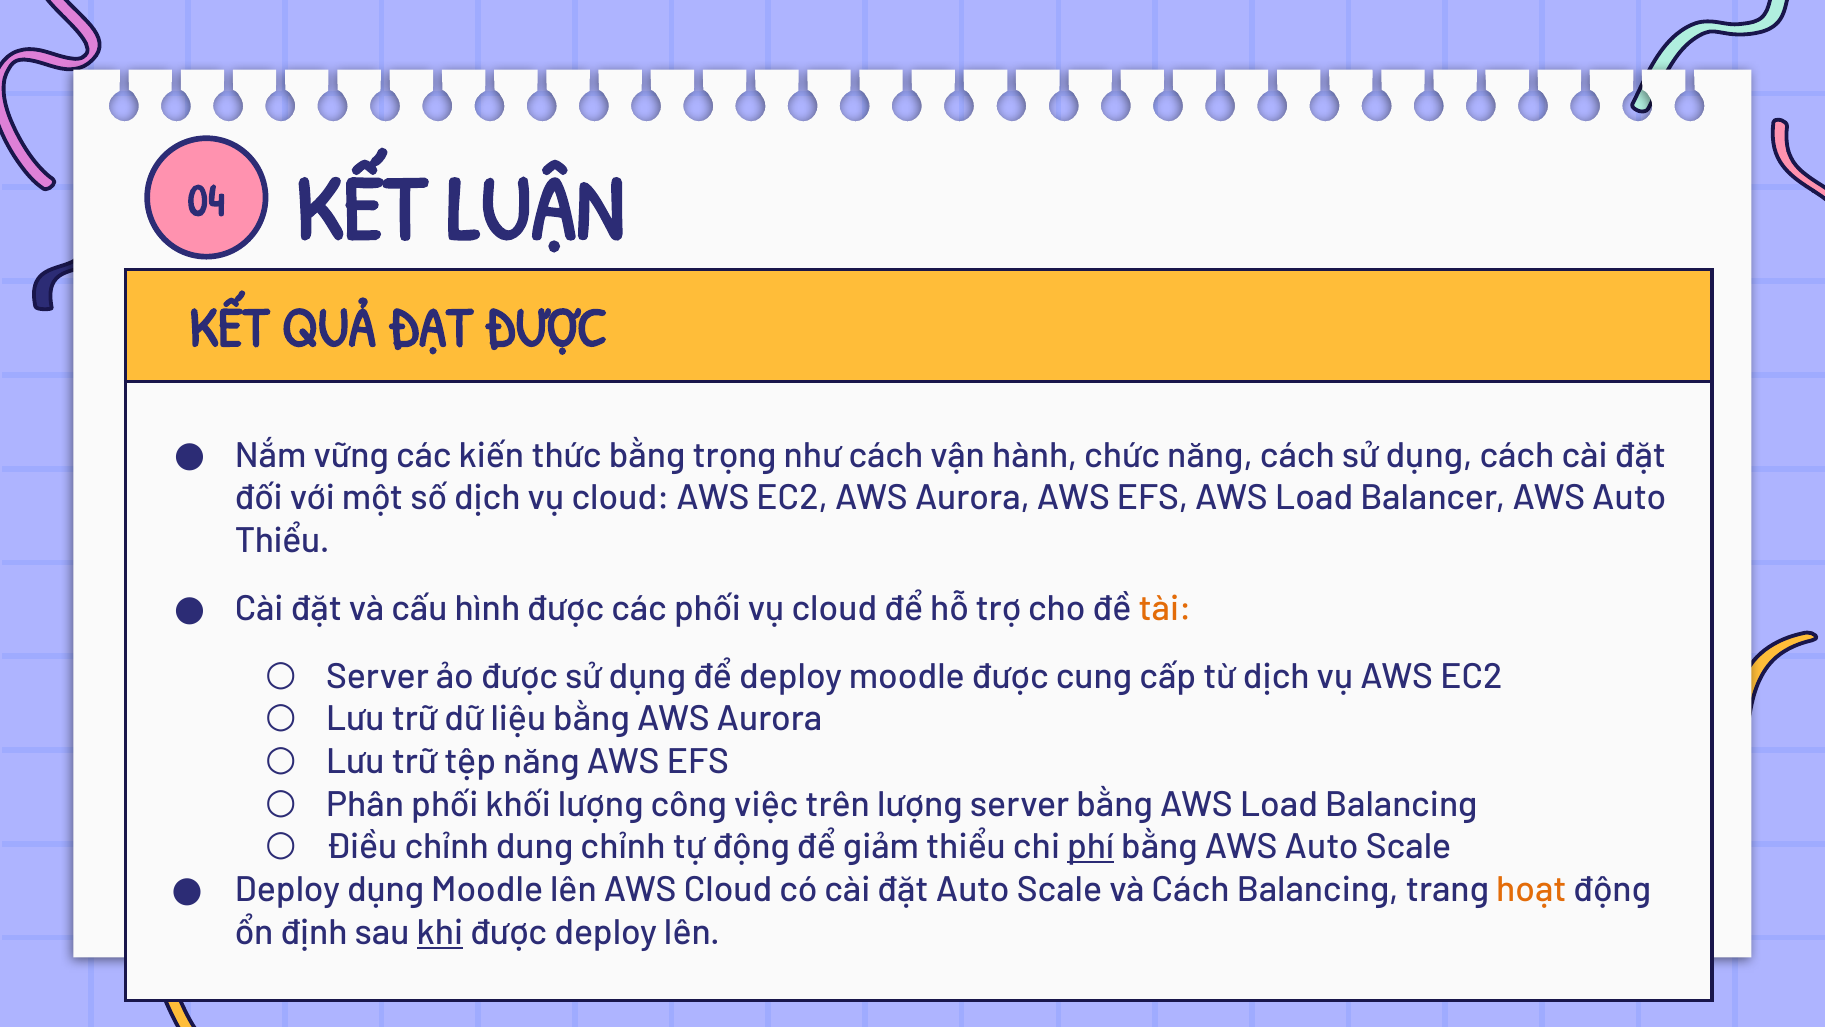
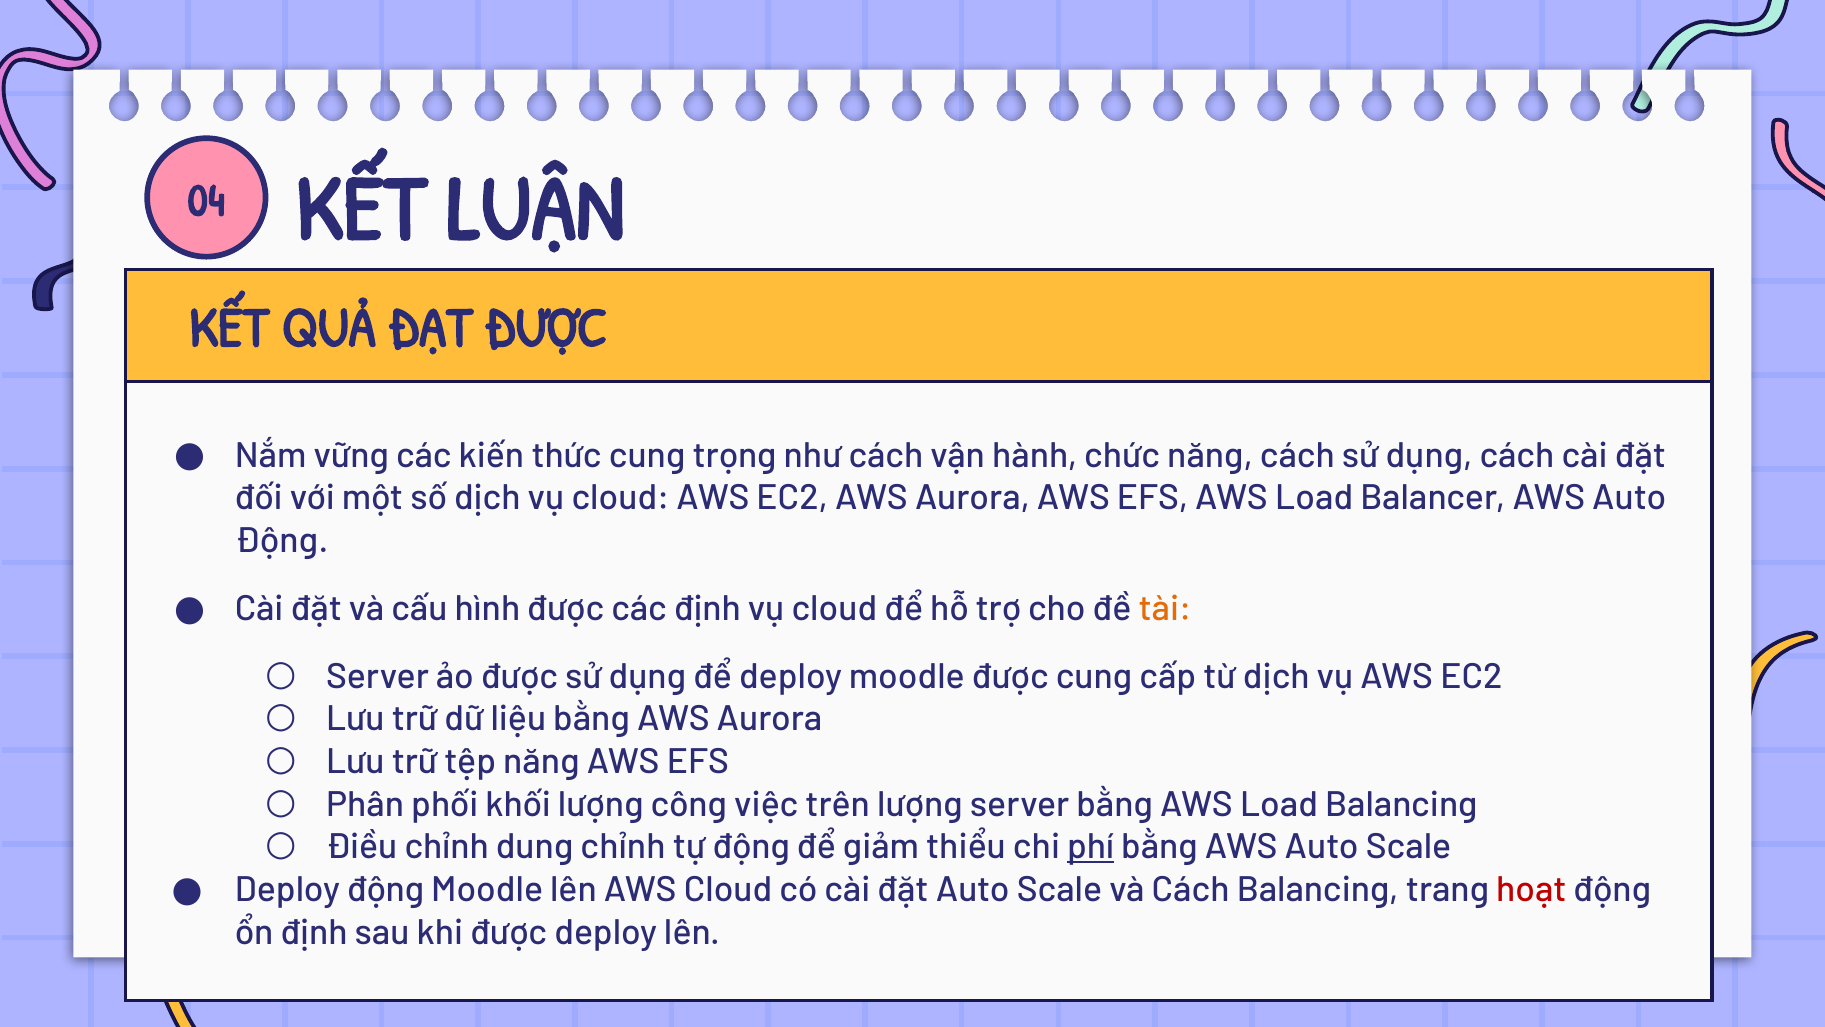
thức bằng: bằng -> cung
Thiểu at (282, 540): Thiểu -> Động
các phối: phối -> định
Deploy dụng: dụng -> động
hoạt colour: orange -> red
khi underline: present -> none
